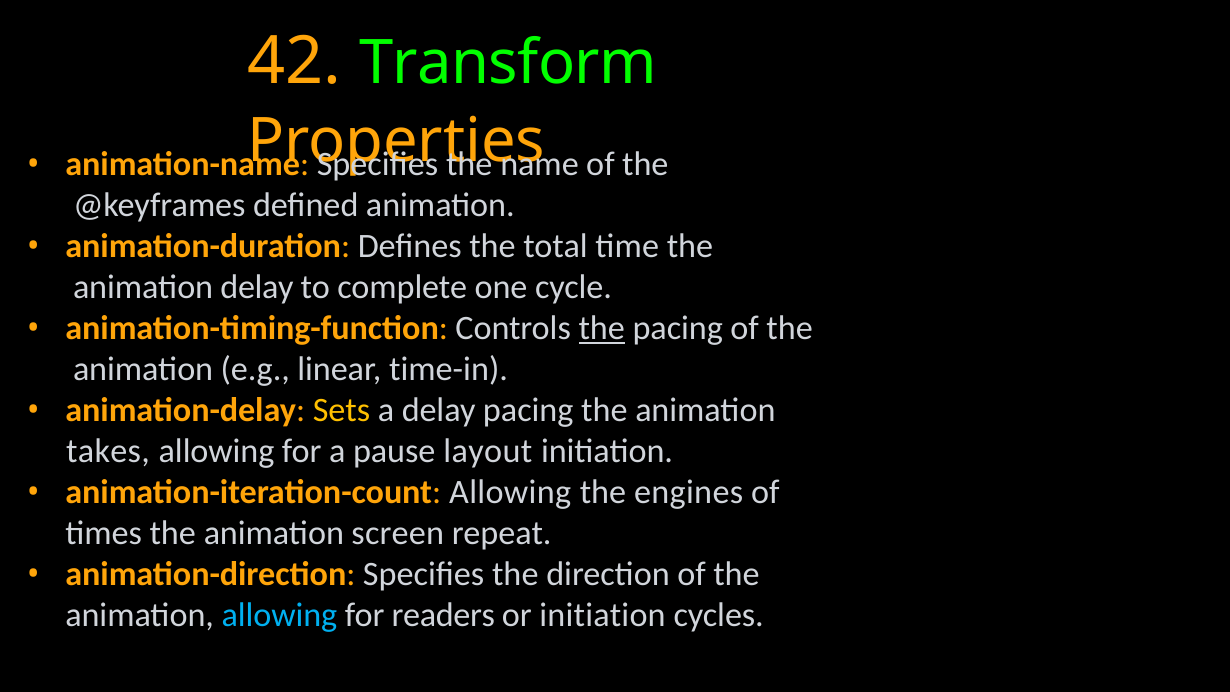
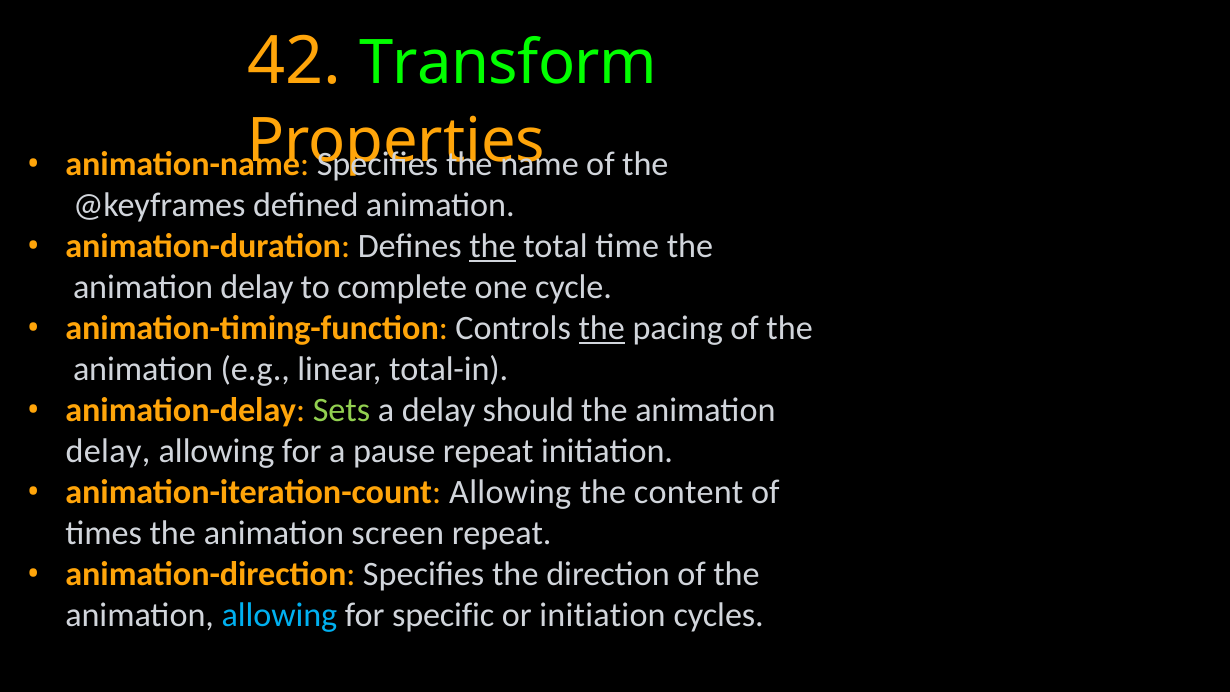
the at (492, 246) underline: none -> present
time-in: time-in -> total-in
Sets colour: yellow -> light green
delay pacing: pacing -> should
takes at (108, 451): takes -> delay
pause layout: layout -> repeat
engines: engines -> content
readers: readers -> specific
